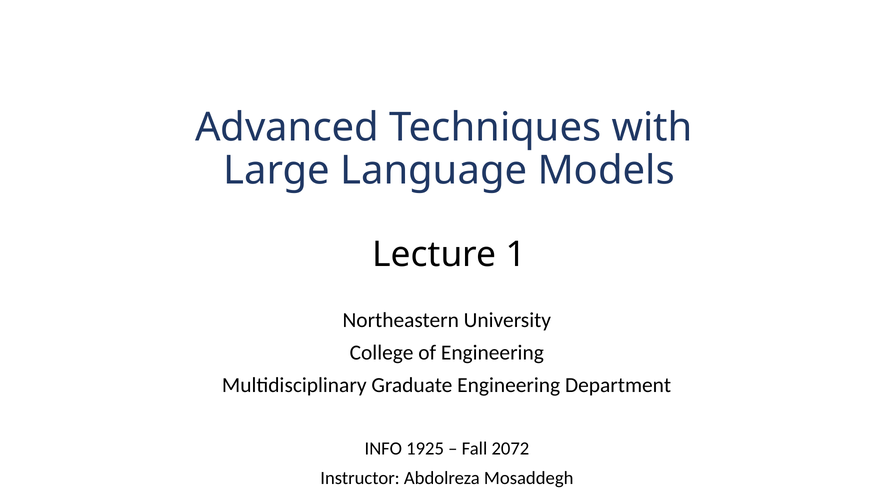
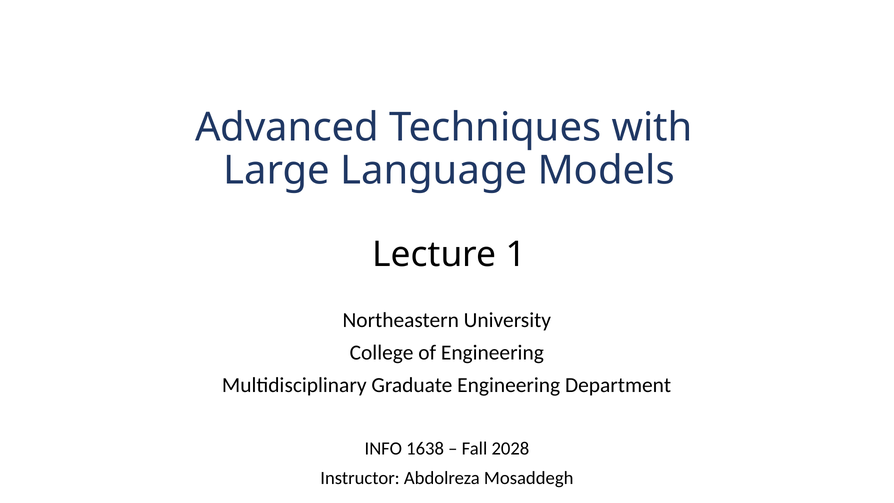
1925: 1925 -> 1638
2072: 2072 -> 2028
